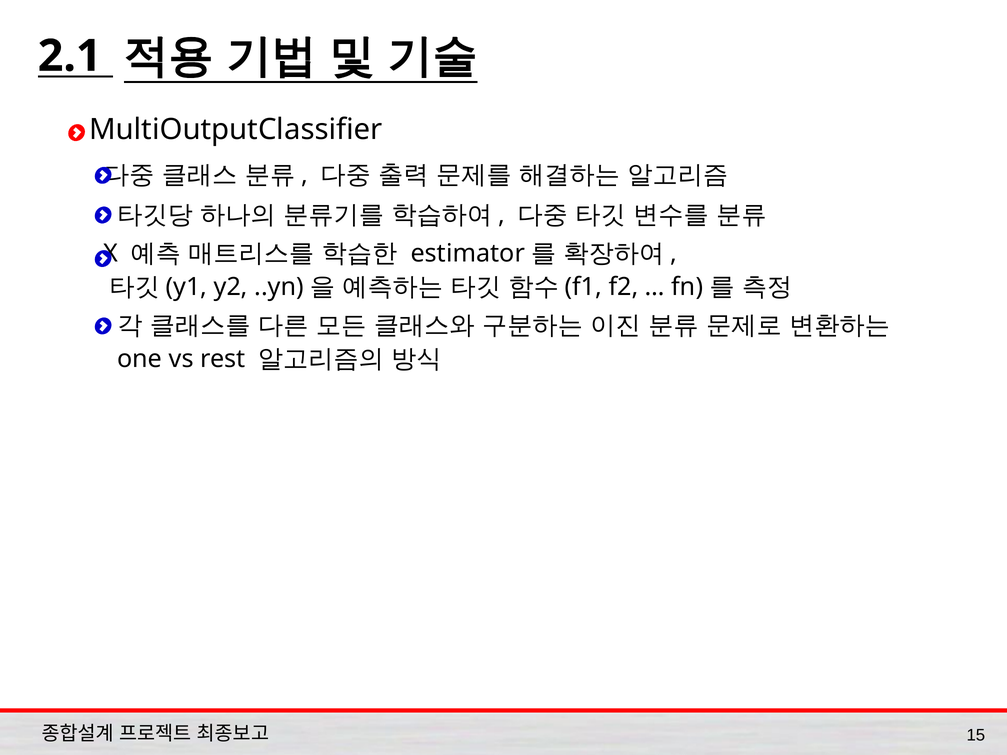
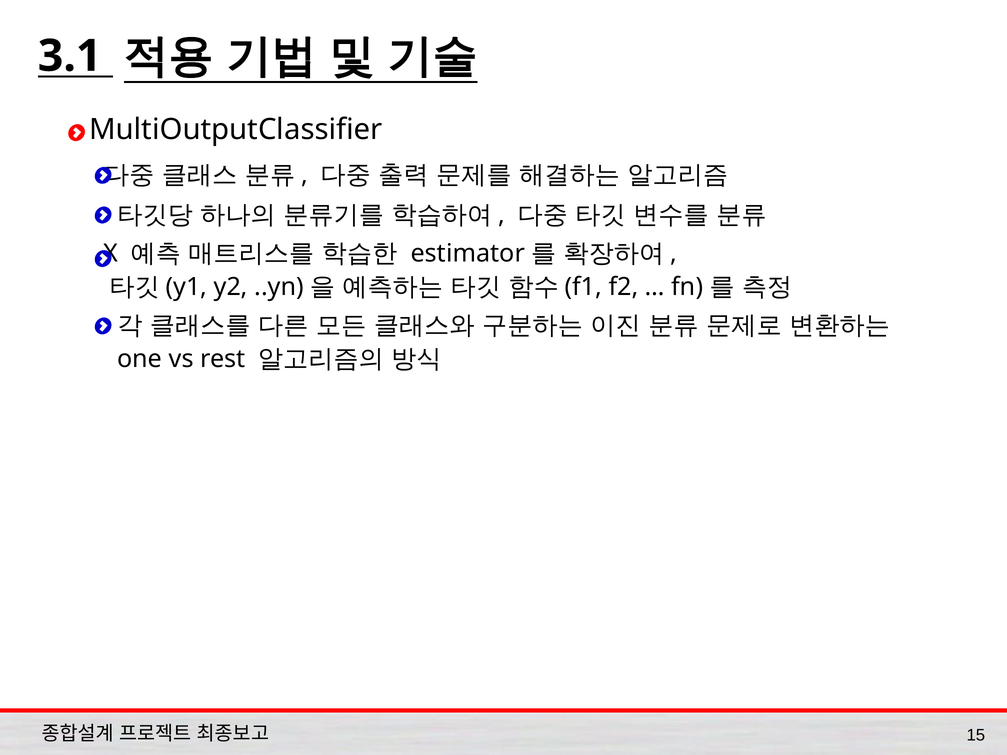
2.1: 2.1 -> 3.1
